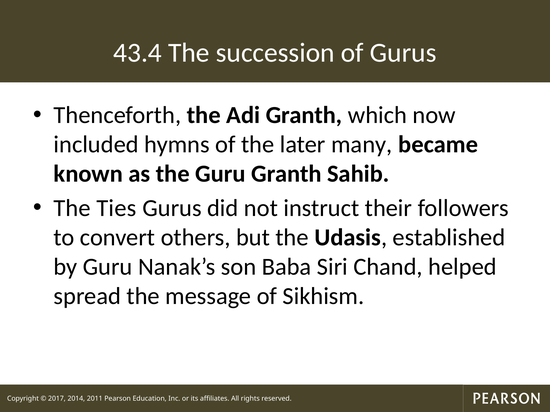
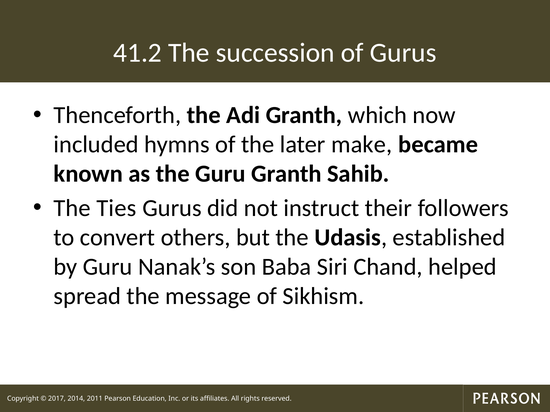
43.4: 43.4 -> 41.2
many: many -> make
